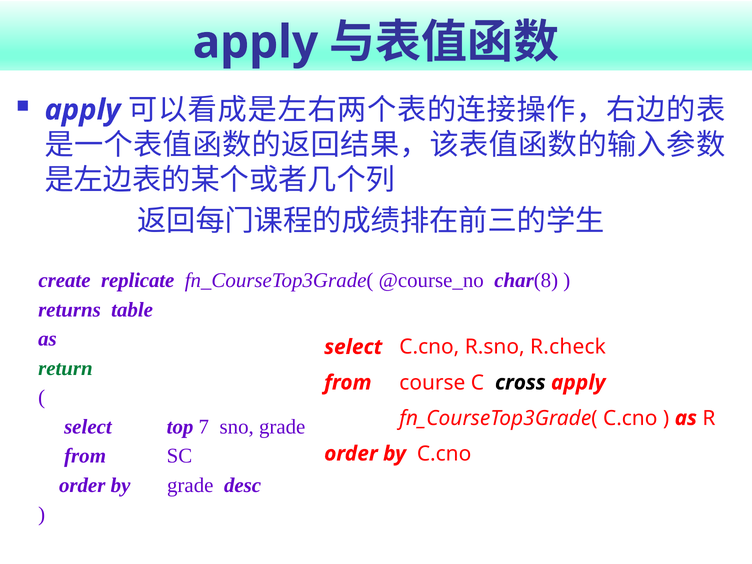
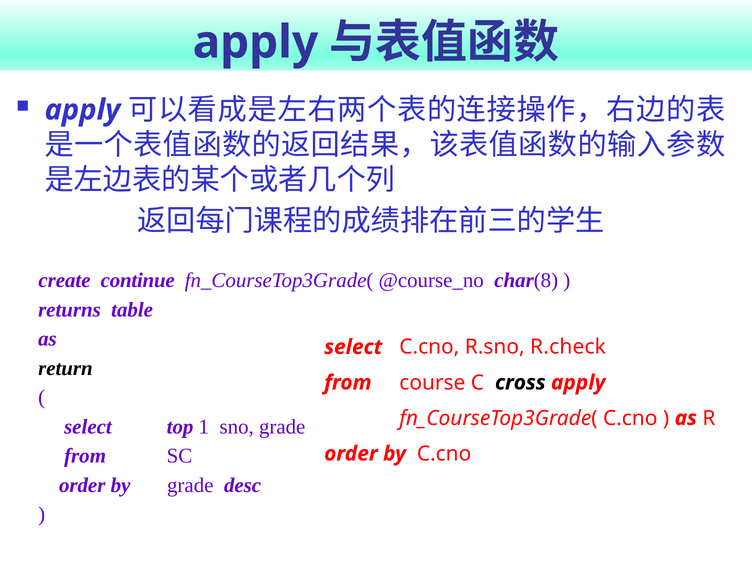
replicate: replicate -> continue
return colour: green -> black
7: 7 -> 1
